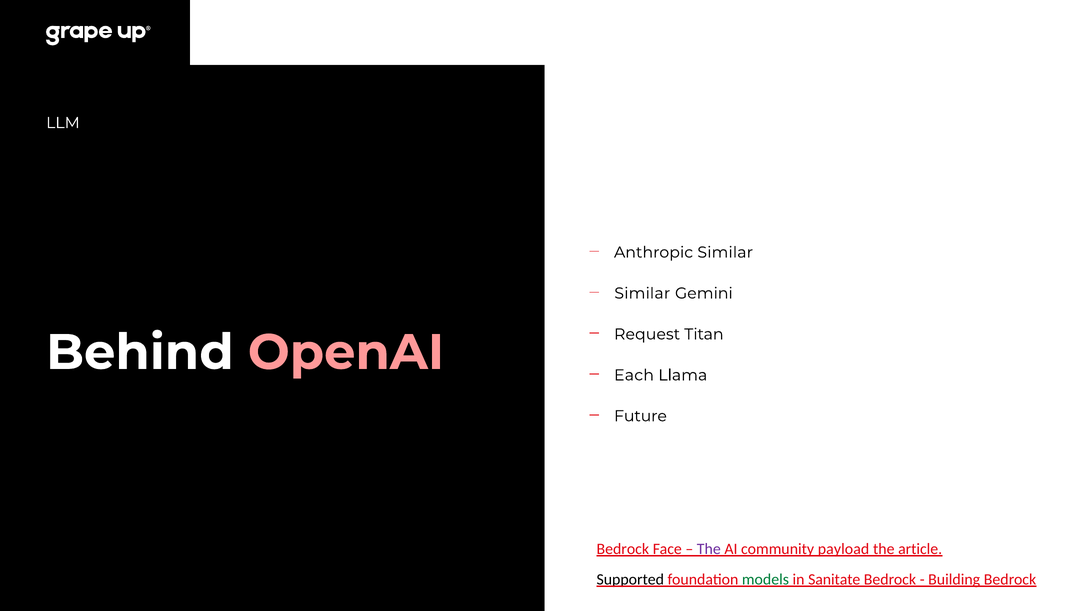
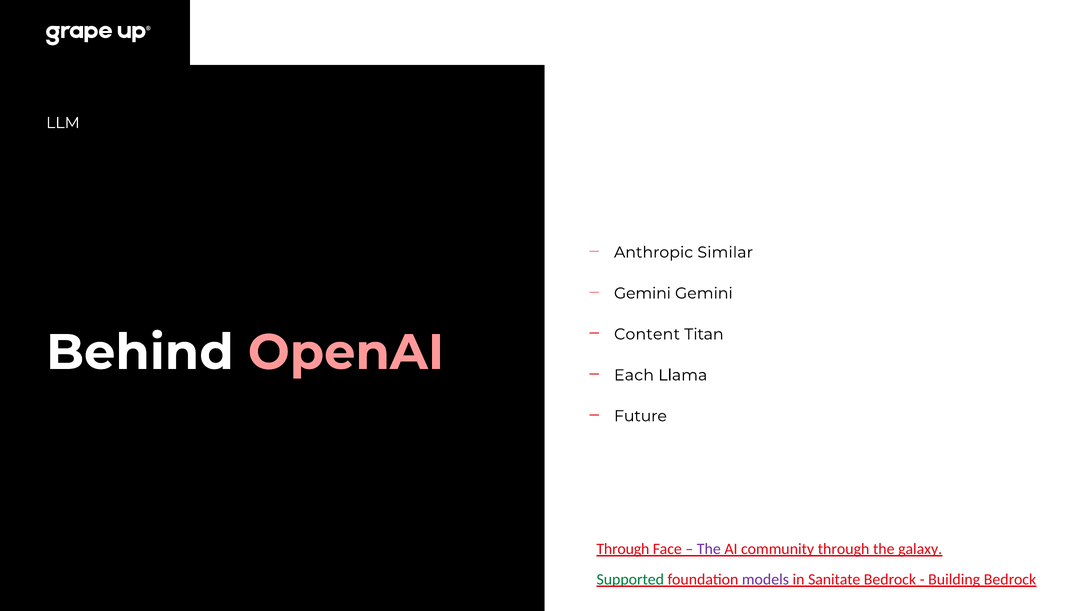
Similar at (642, 293): Similar -> Gemini
Request: Request -> Content
Bedrock at (623, 548): Bedrock -> Through
community payload: payload -> through
article: article -> galaxy
Supported colour: black -> green
models colour: green -> purple
